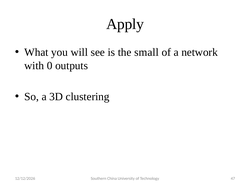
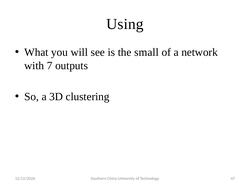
Apply: Apply -> Using
0: 0 -> 7
